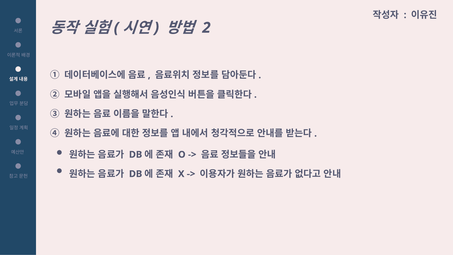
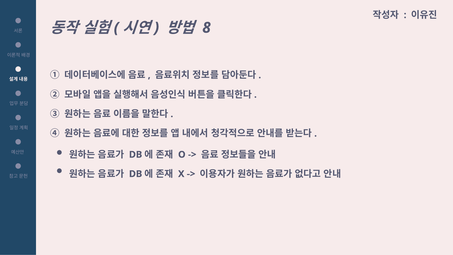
2: 2 -> 8
